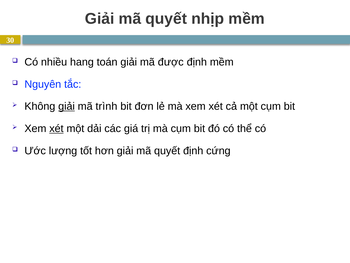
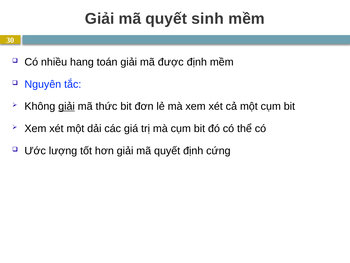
nhịp: nhịp -> sinh
trình: trình -> thức
xét at (56, 128) underline: present -> none
